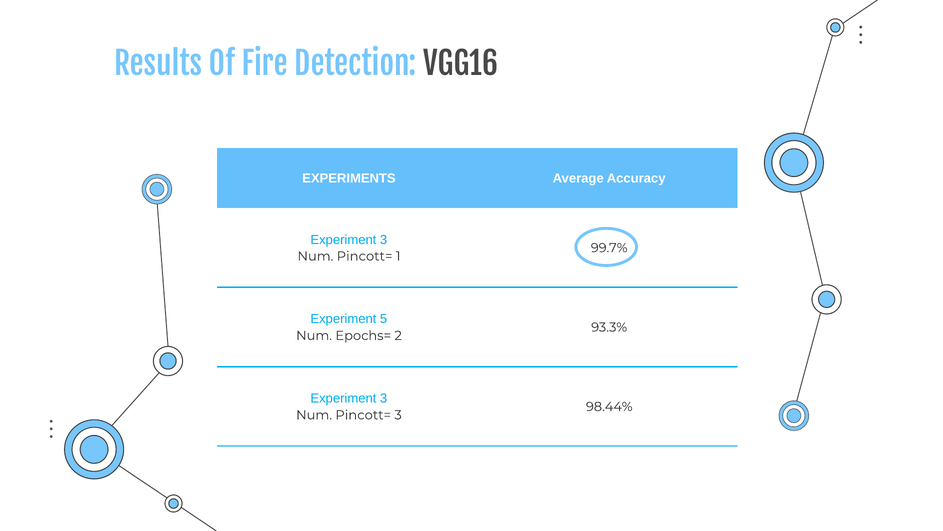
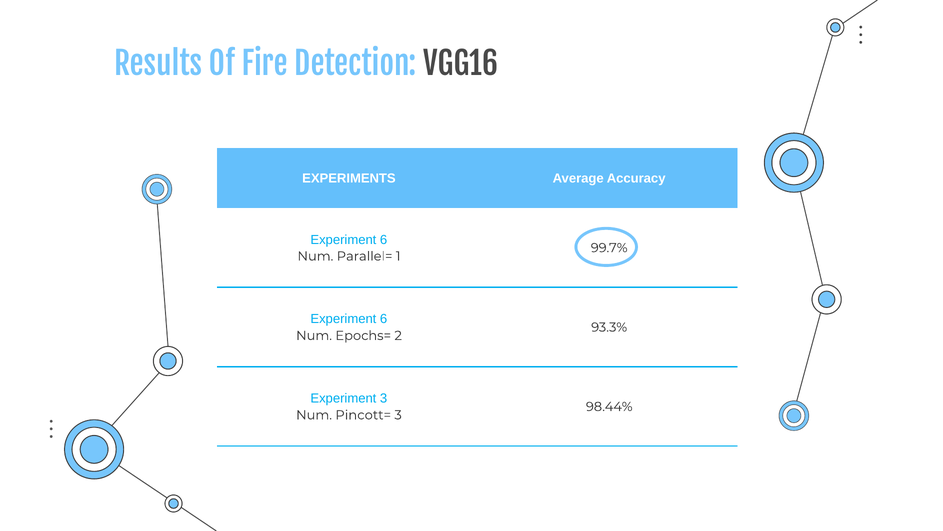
3 at (384, 239): 3 -> 6
Pincott= at (365, 256): Pincott= -> Parallel=
5 at (384, 319): 5 -> 6
